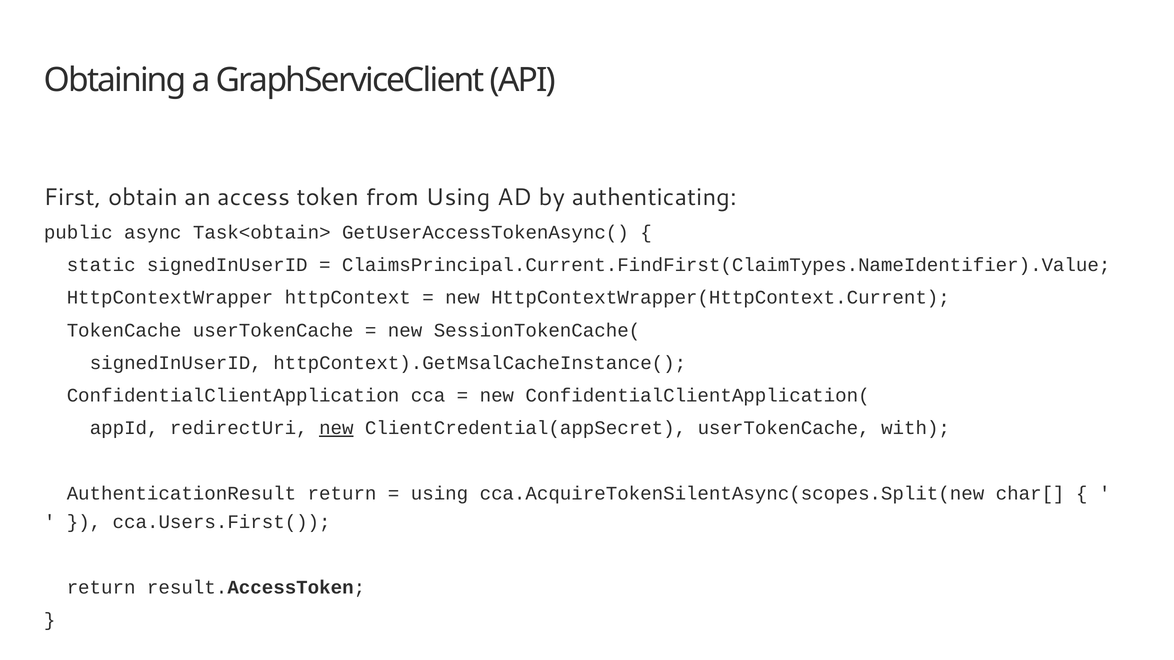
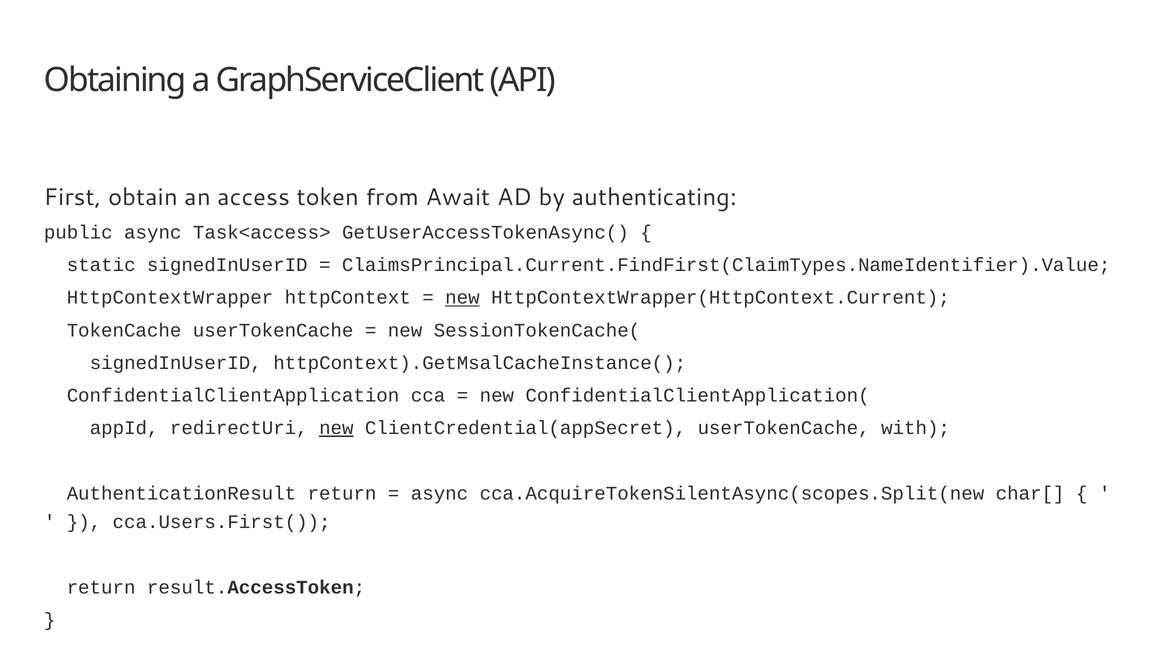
from Using: Using -> Await
Task<obtain>: Task<obtain> -> Task<access>
new at (462, 298) underline: none -> present
using at (440, 493): using -> async
